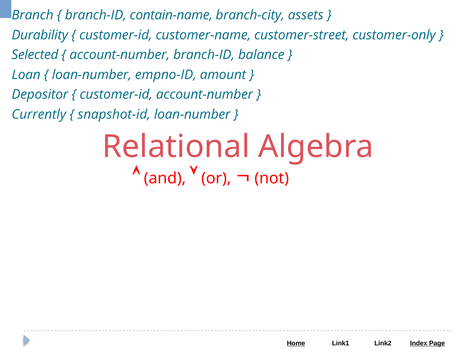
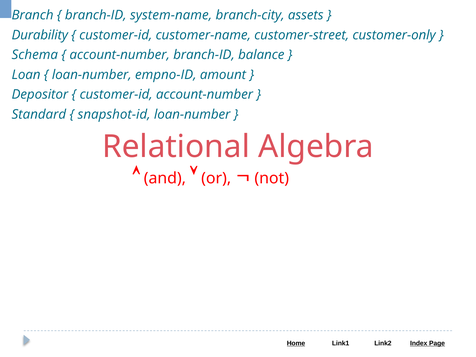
contain-name: contain-name -> system-name
Selected: Selected -> Schema
Currently: Currently -> Standard
